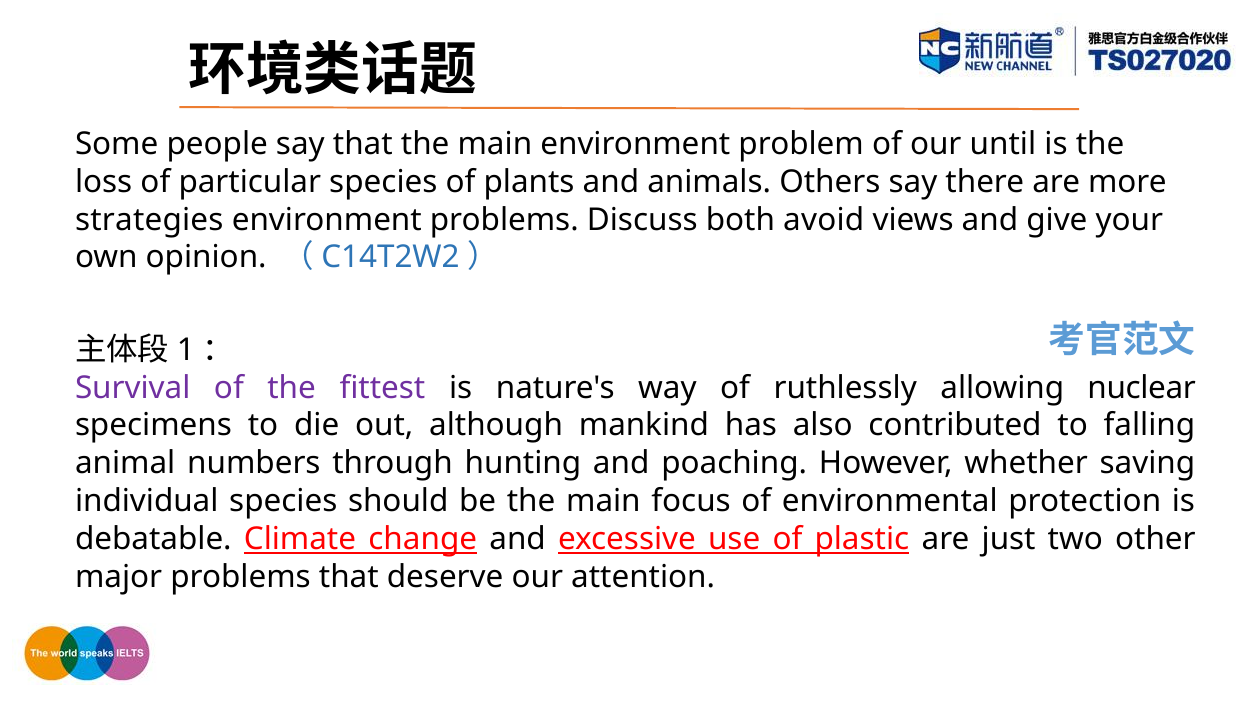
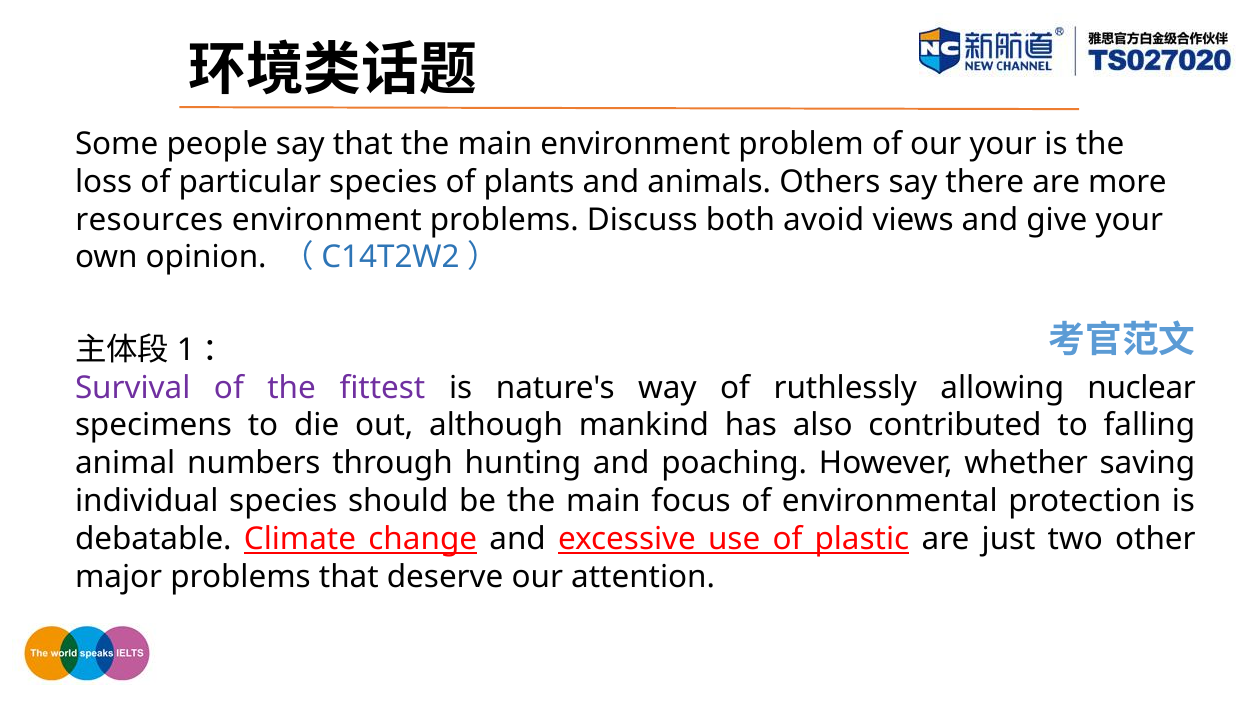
our until: until -> your
strategies: strategies -> resources
